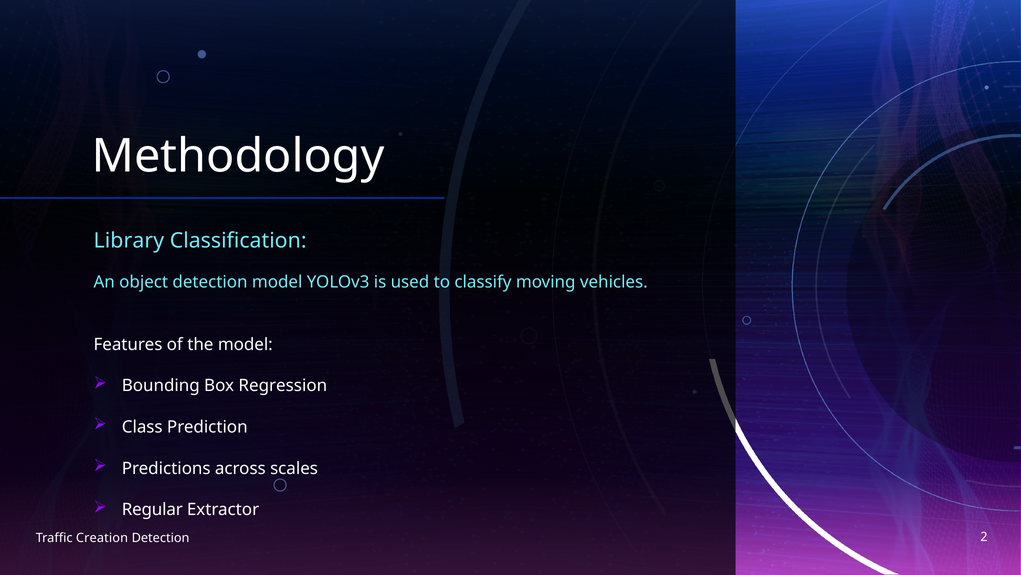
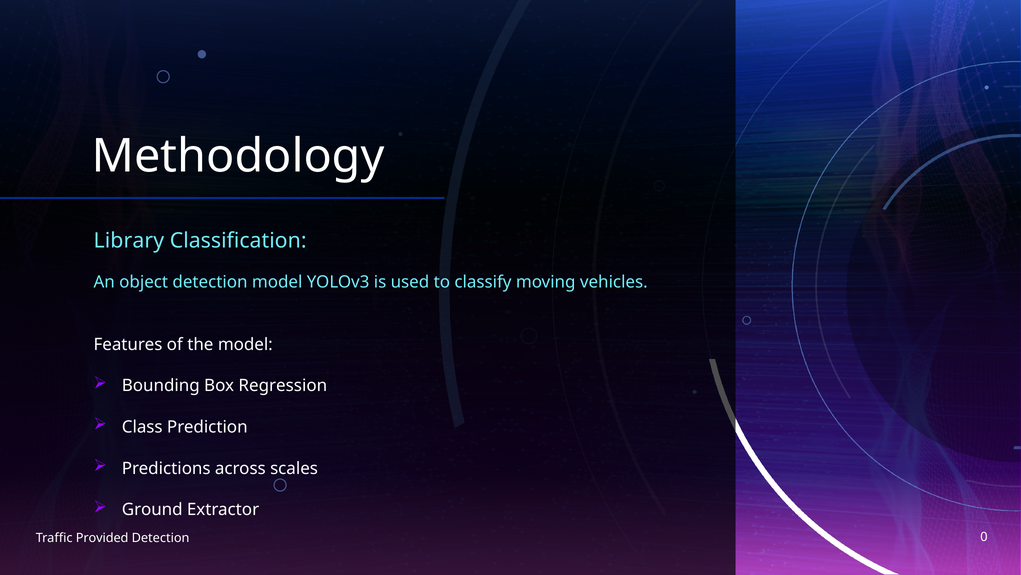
Regular: Regular -> Ground
Creation: Creation -> Provided
2: 2 -> 0
